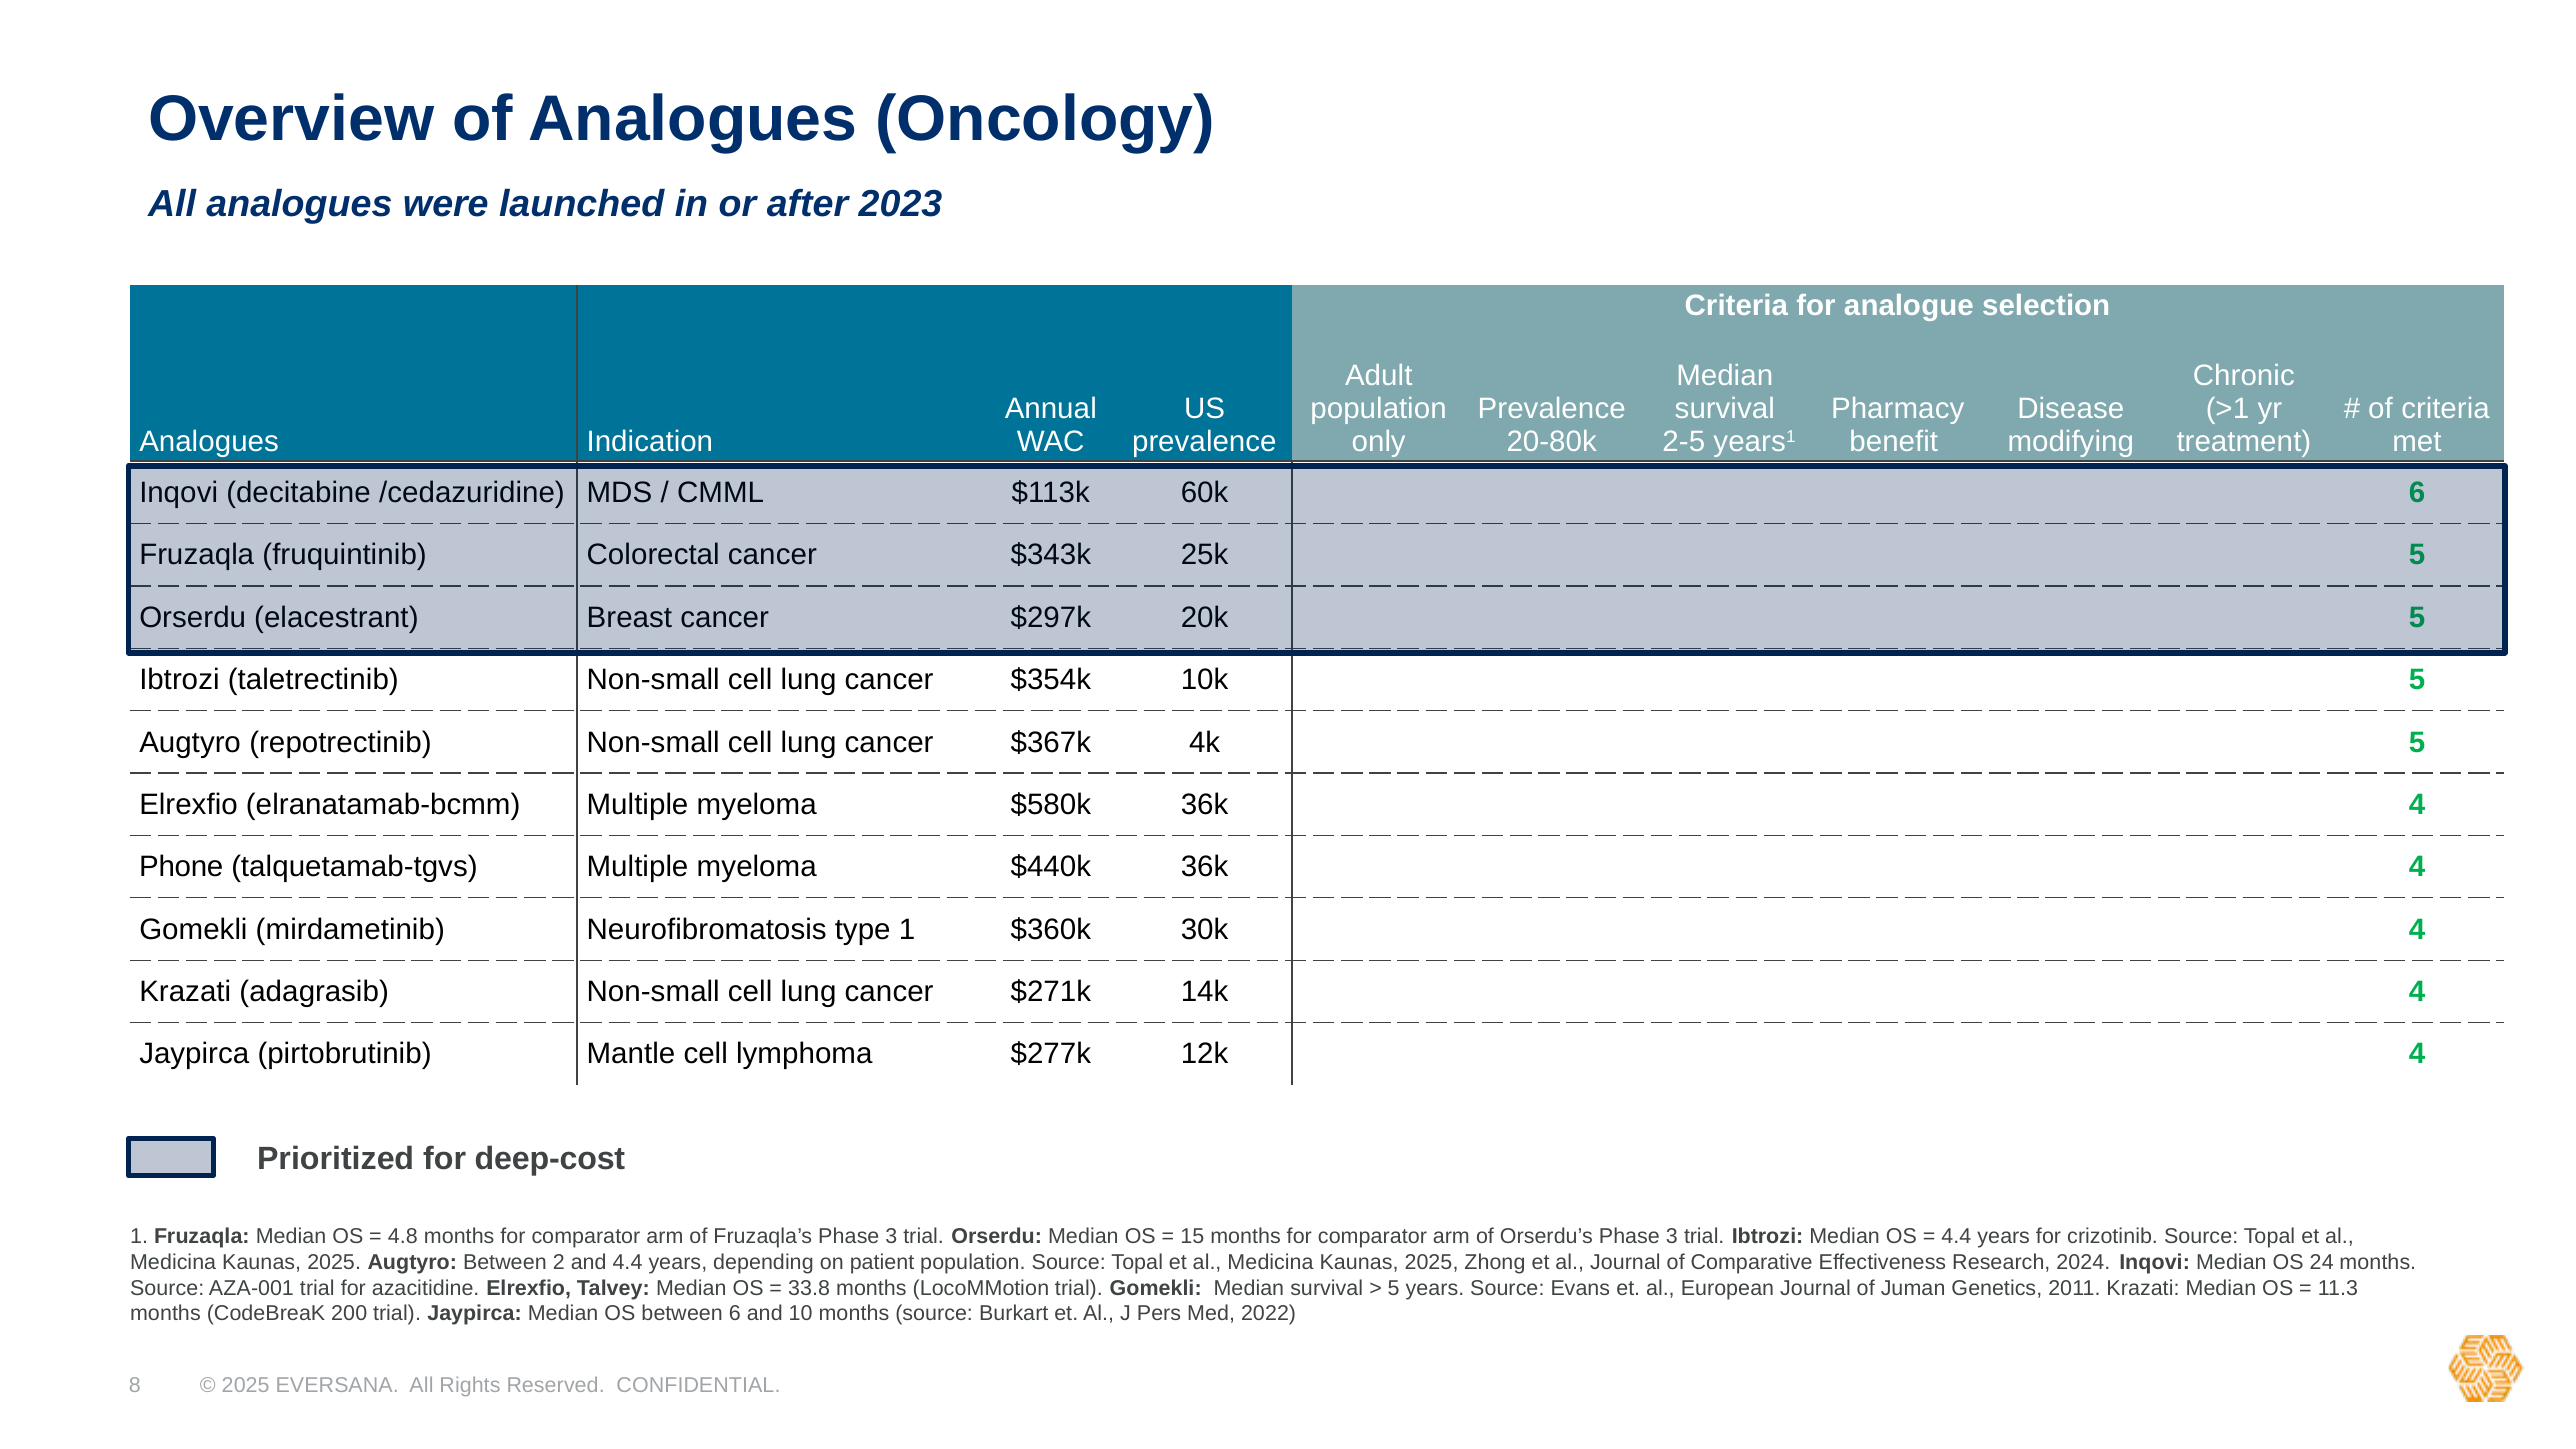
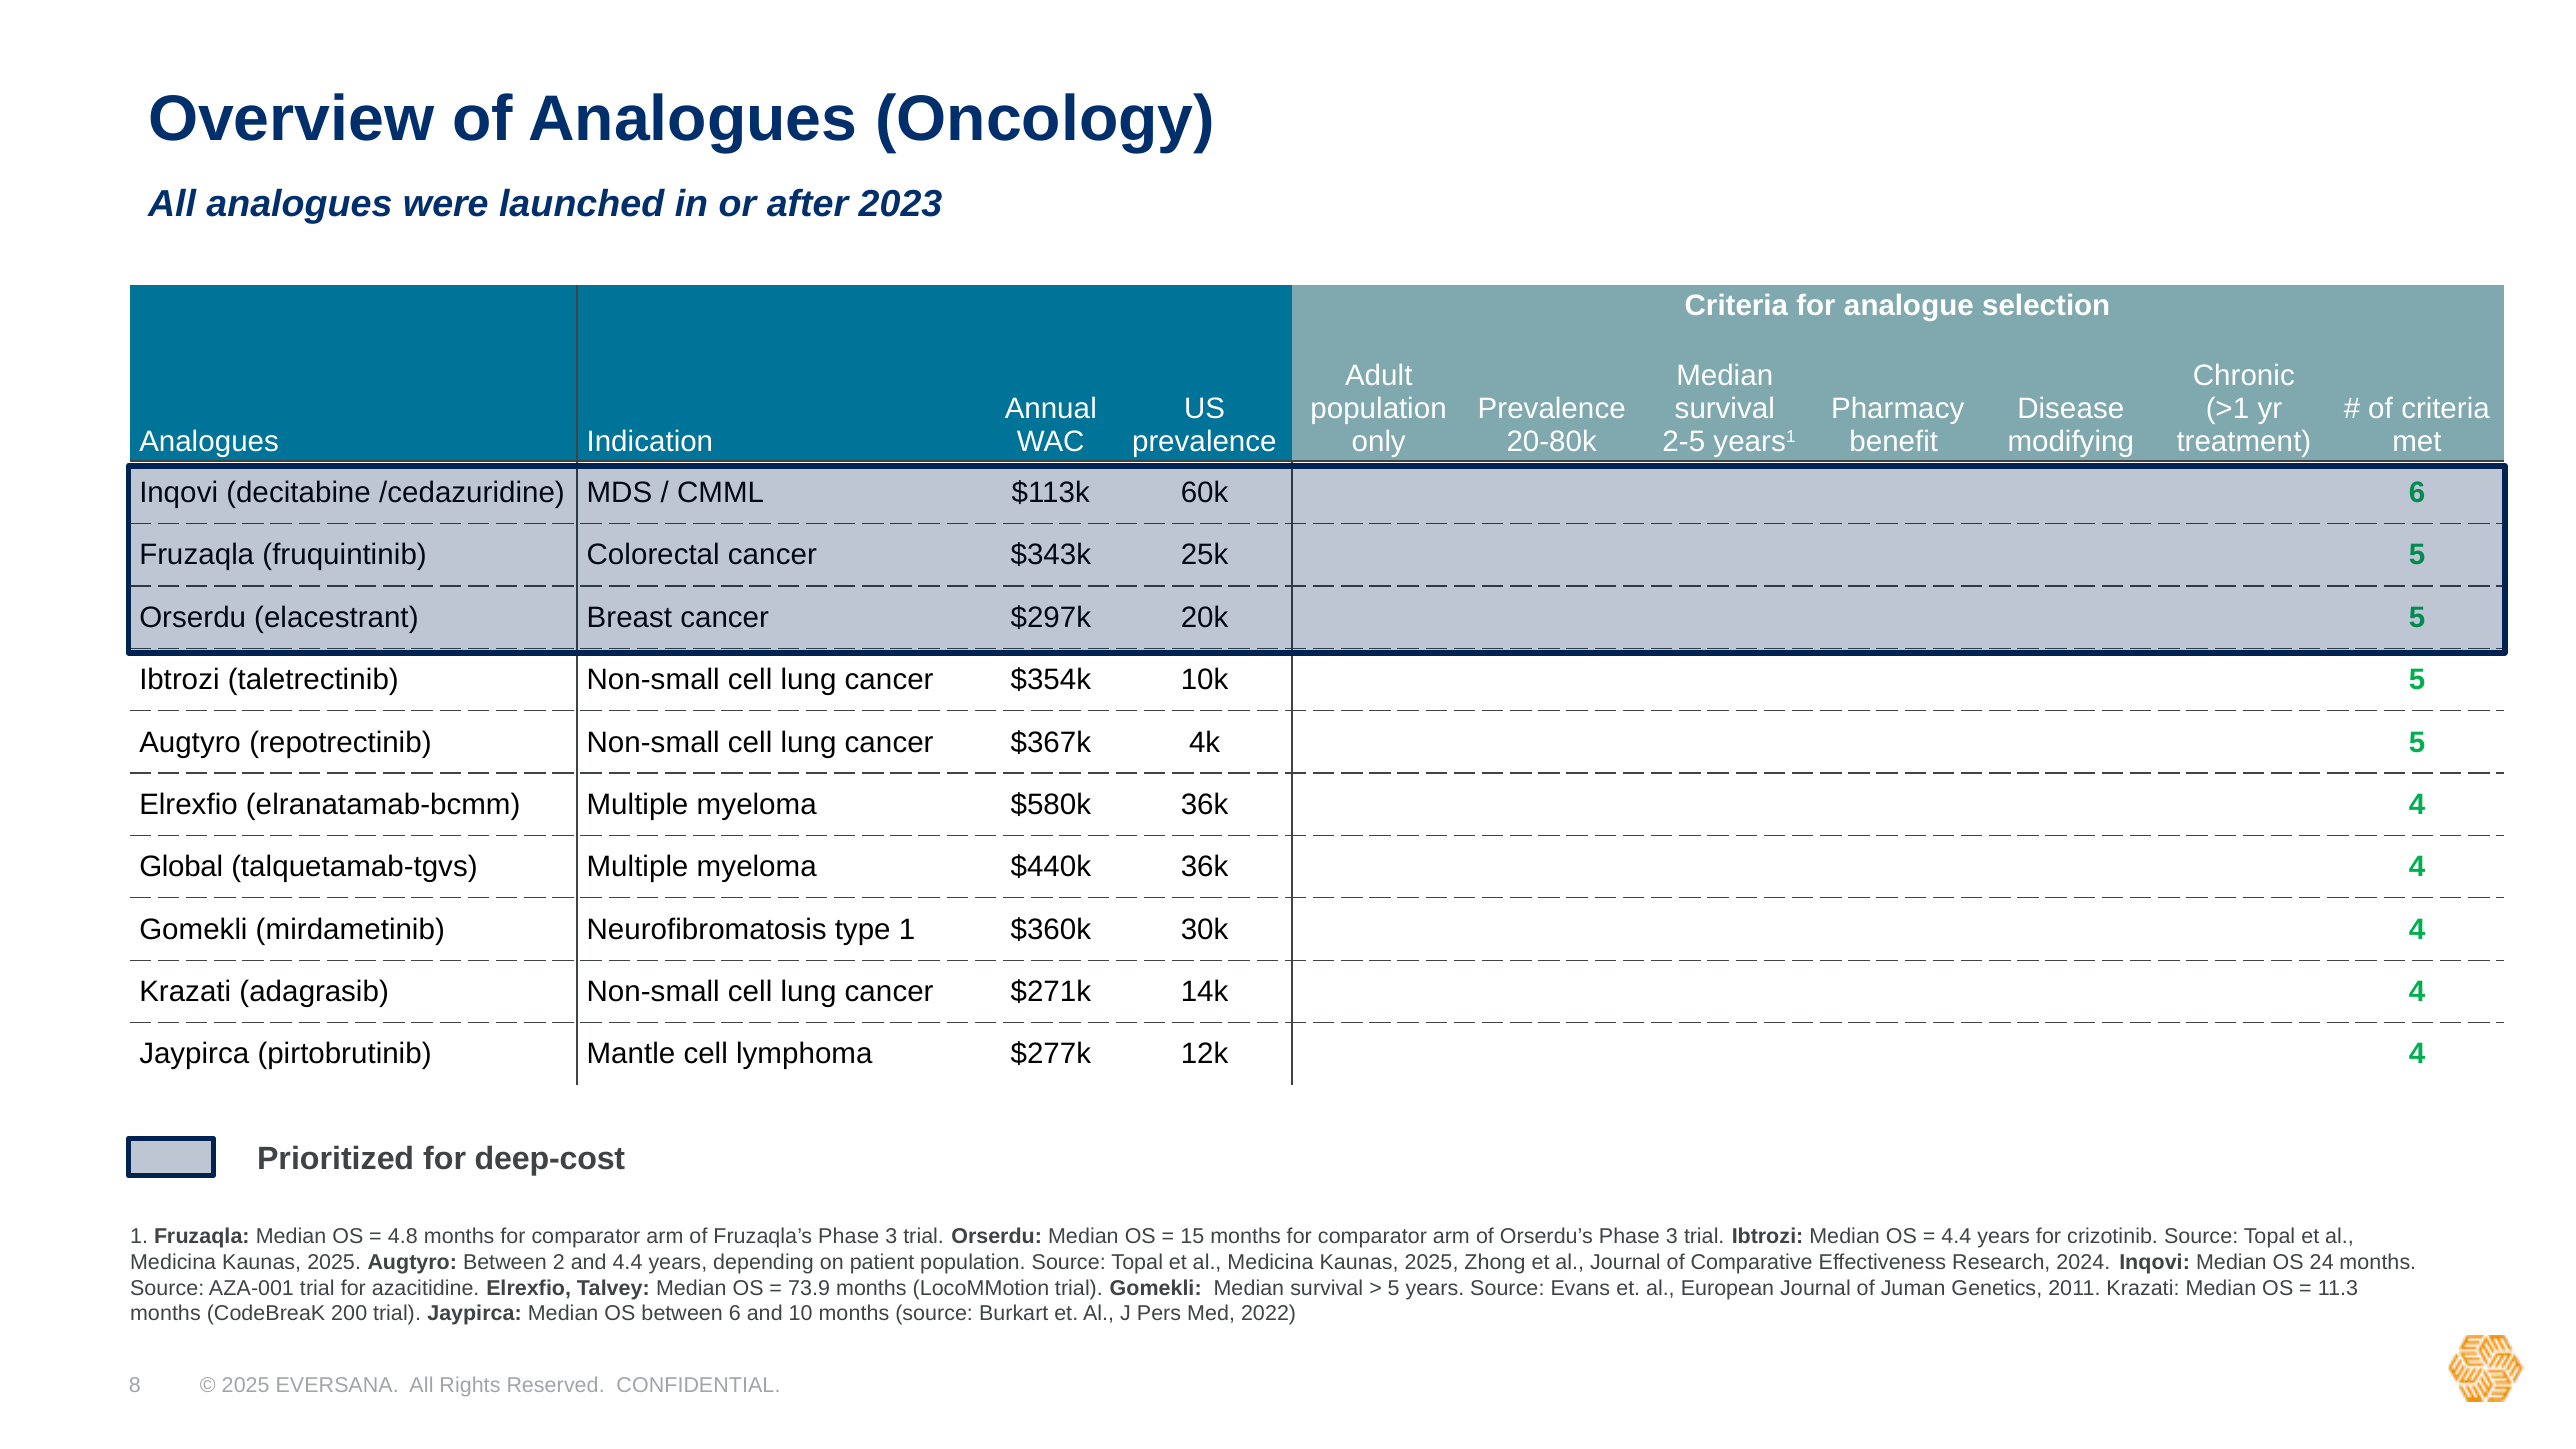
Phone: Phone -> Global
33.8: 33.8 -> 73.9
